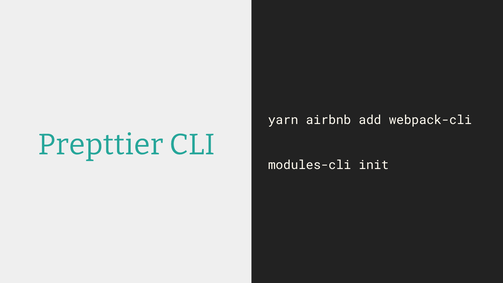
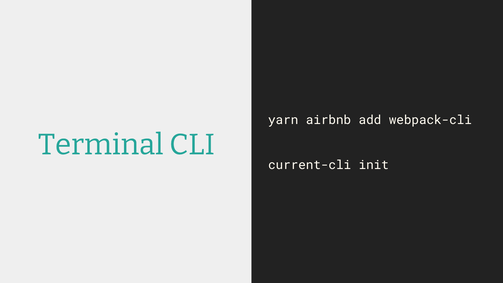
Prepttier: Prepttier -> Terminal
modules-cli: modules-cli -> current-cli
